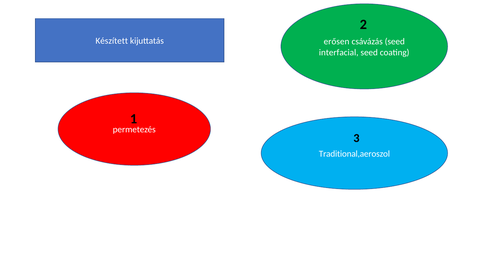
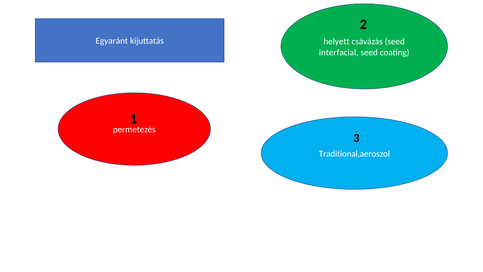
Készített: Készített -> Egyaránt
erősen: erősen -> helyett
